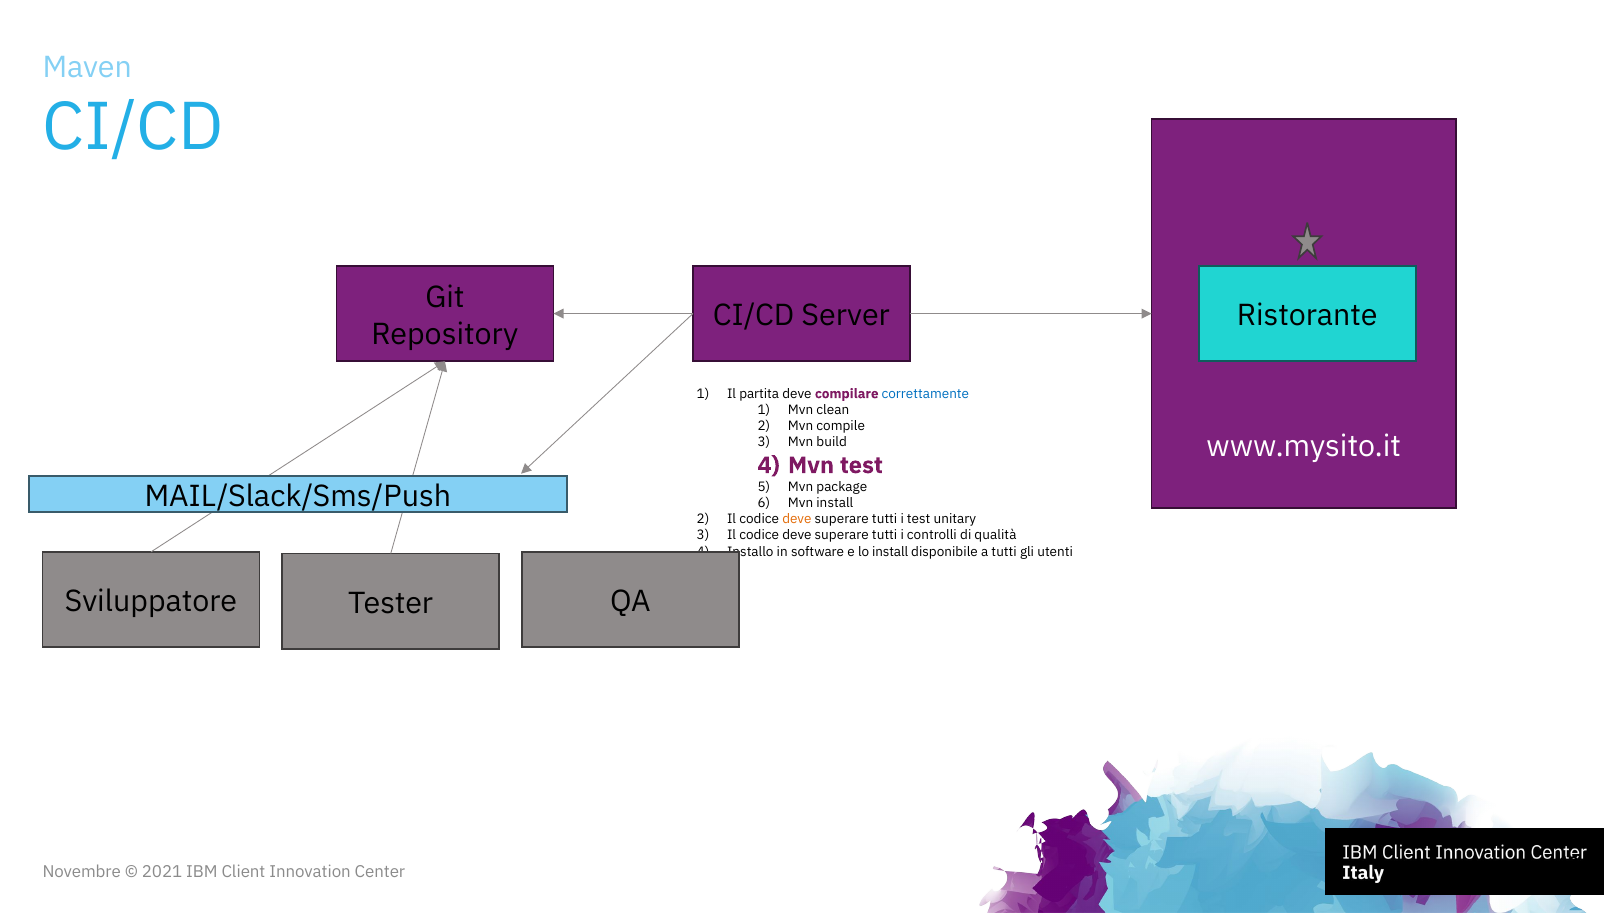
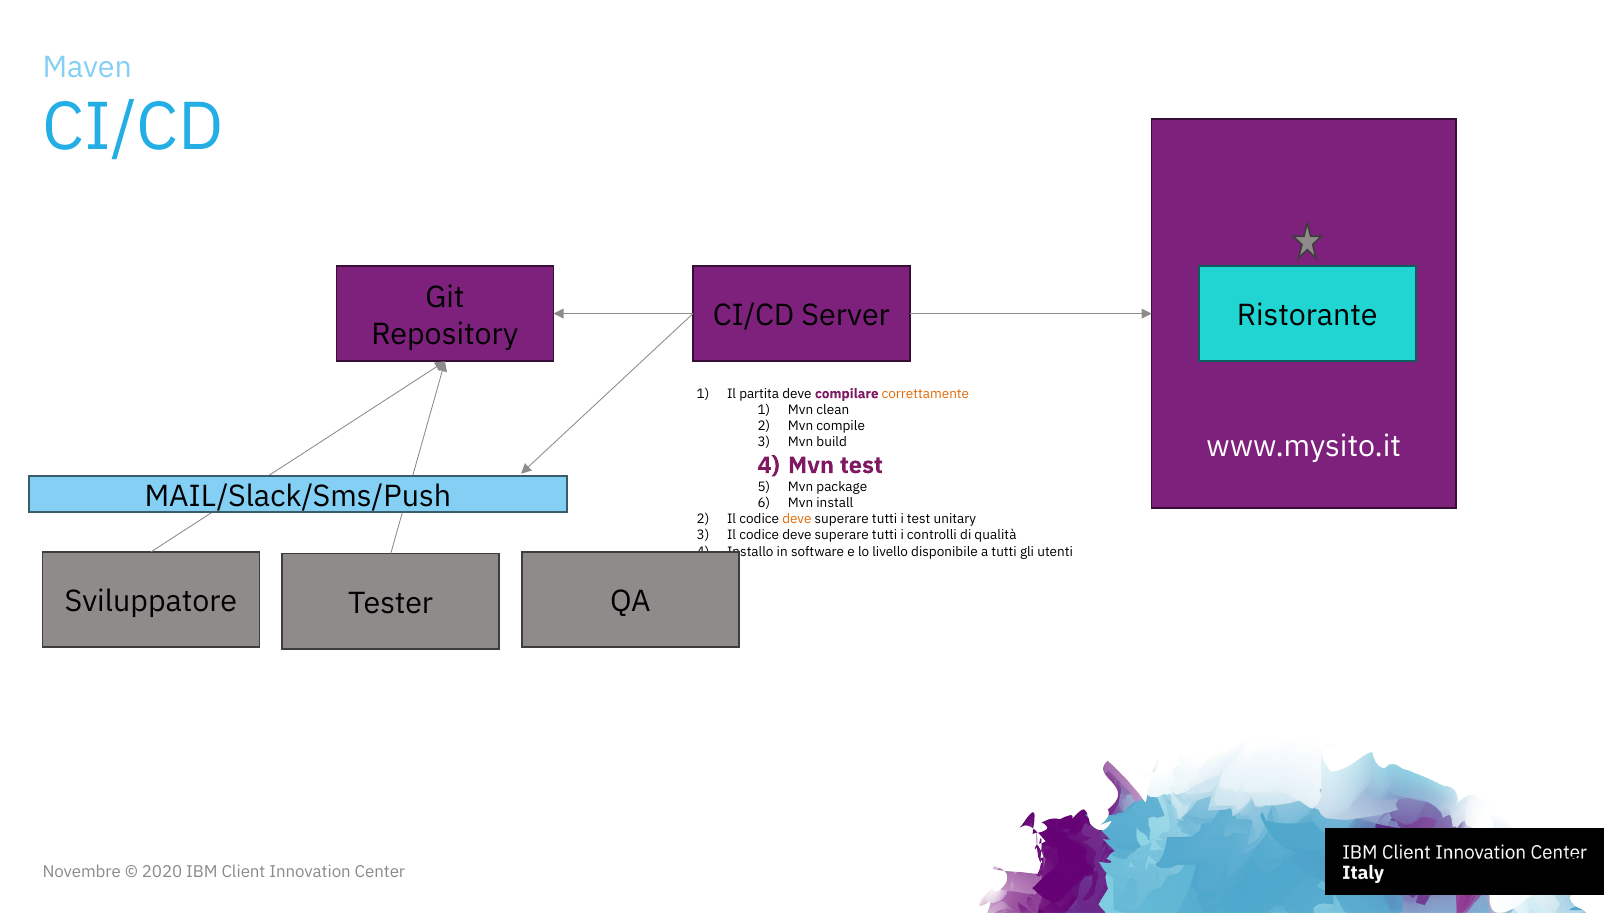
correttamente colour: blue -> orange
lo install: install -> livello
2021: 2021 -> 2020
